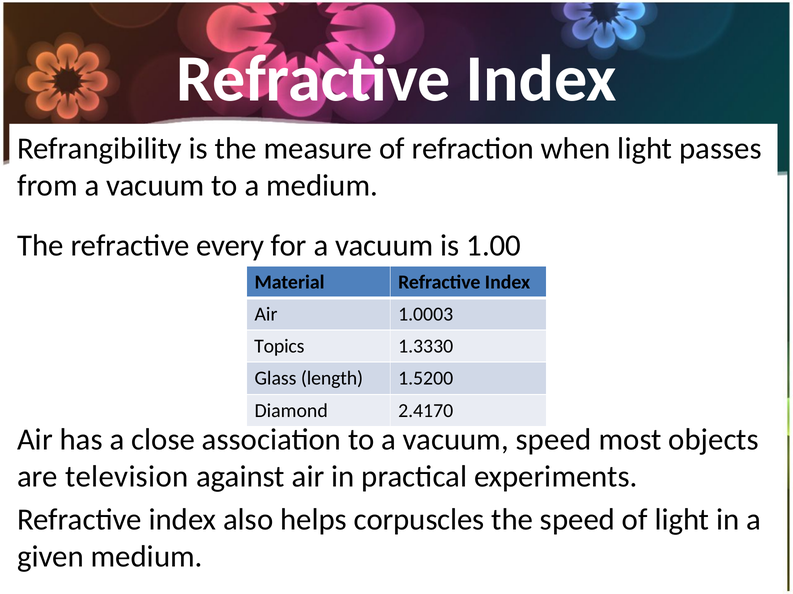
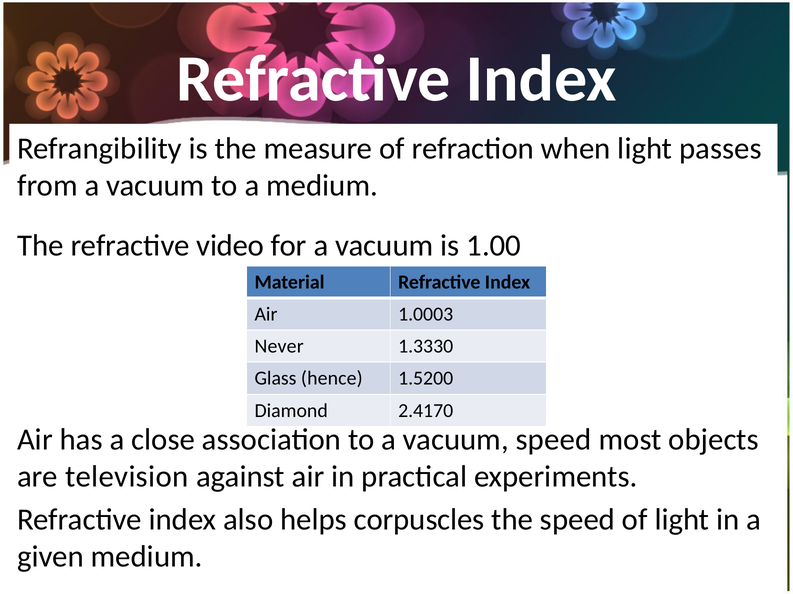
every: every -> video
Topics: Topics -> Never
length: length -> hence
